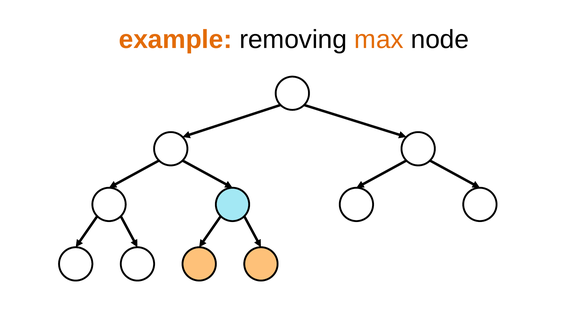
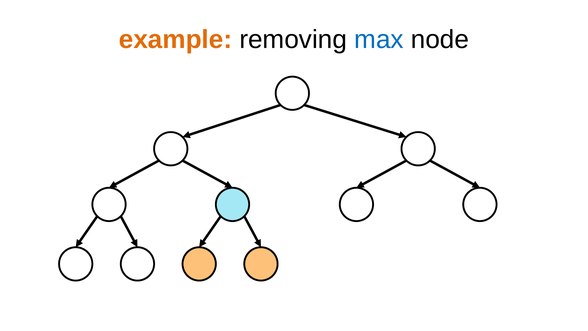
max colour: orange -> blue
